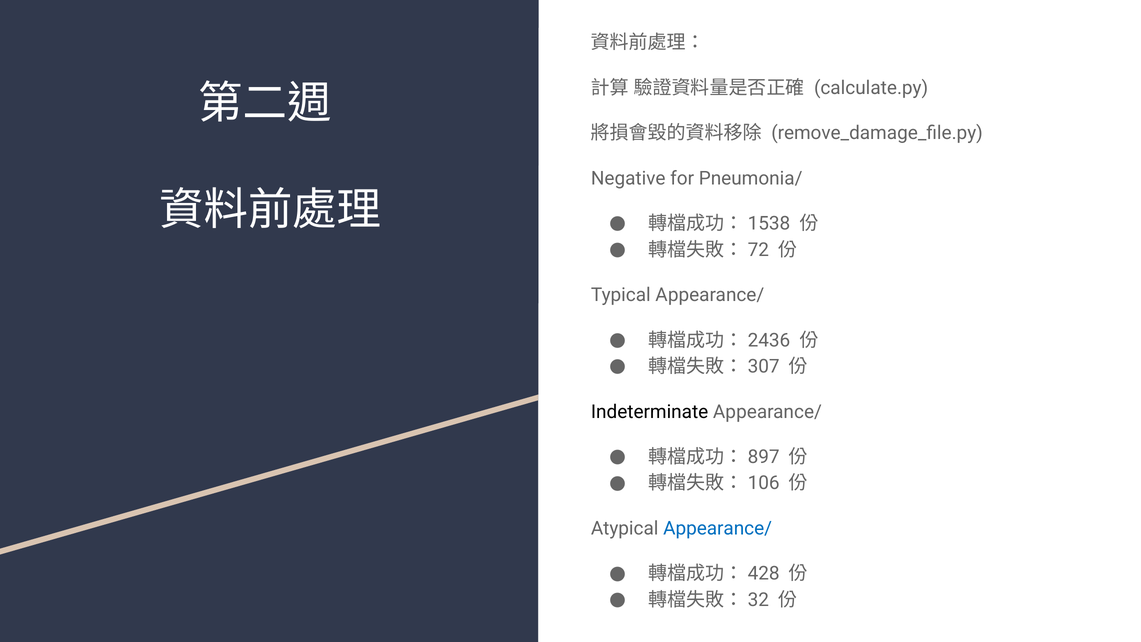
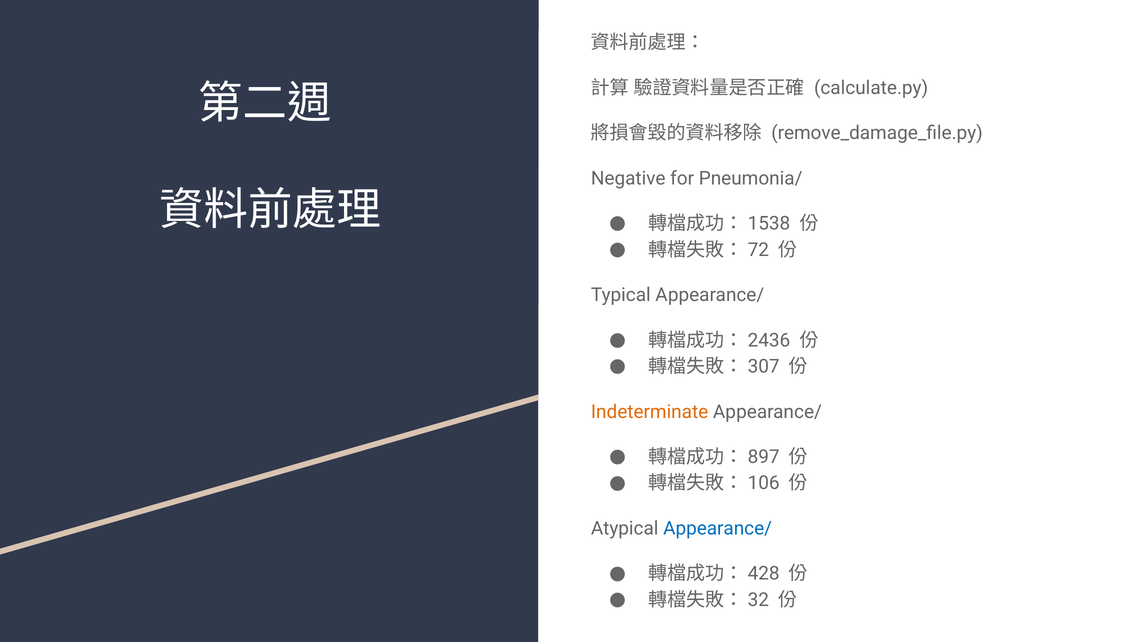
Indeterminate colour: black -> orange
